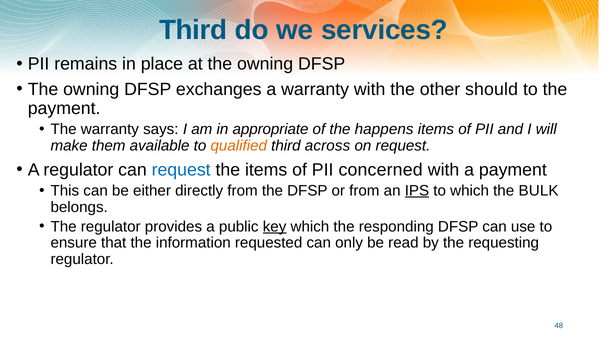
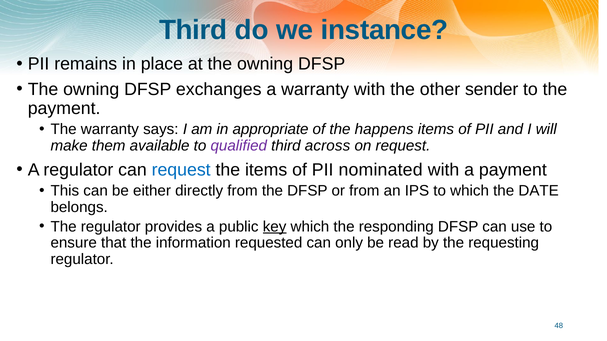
services: services -> instance
should: should -> sender
qualified colour: orange -> purple
concerned: concerned -> nominated
IPS underline: present -> none
BULK: BULK -> DATE
